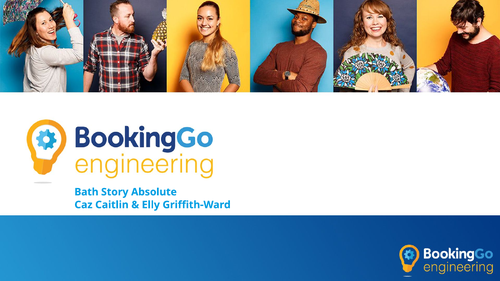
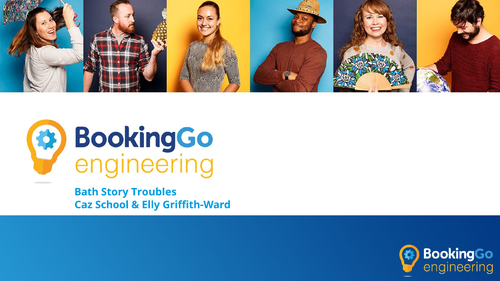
Absolute: Absolute -> Troubles
Caitlin: Caitlin -> School
